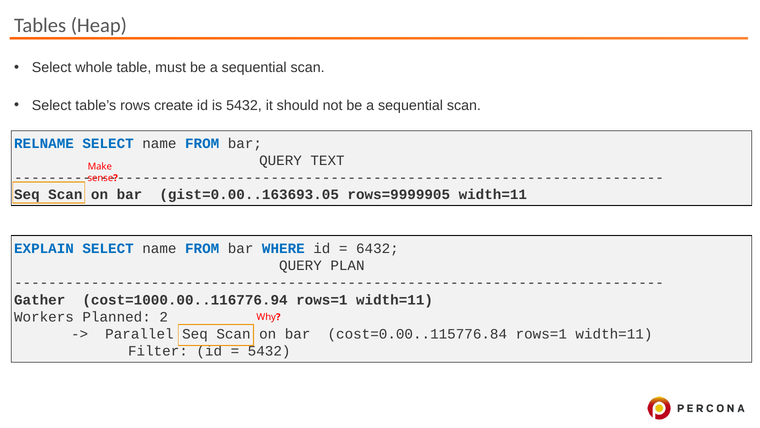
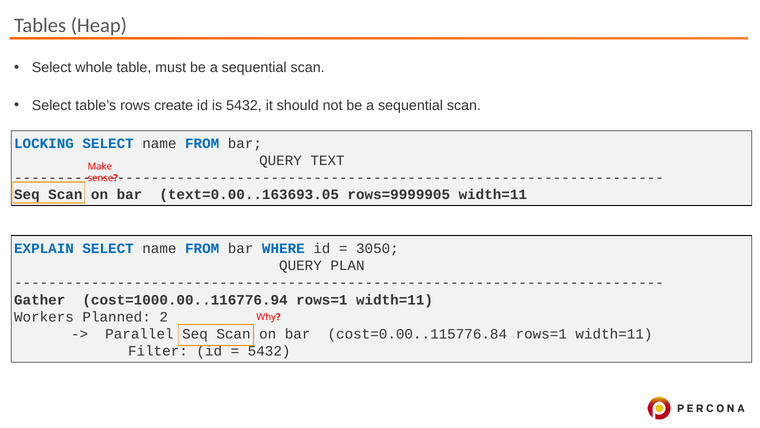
RELNAME: RELNAME -> LOCKING
gist=0.00..163693.05: gist=0.00..163693.05 -> text=0.00..163693.05
6432: 6432 -> 3050
